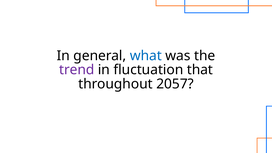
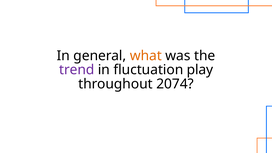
what colour: blue -> orange
that: that -> play
2057: 2057 -> 2074
